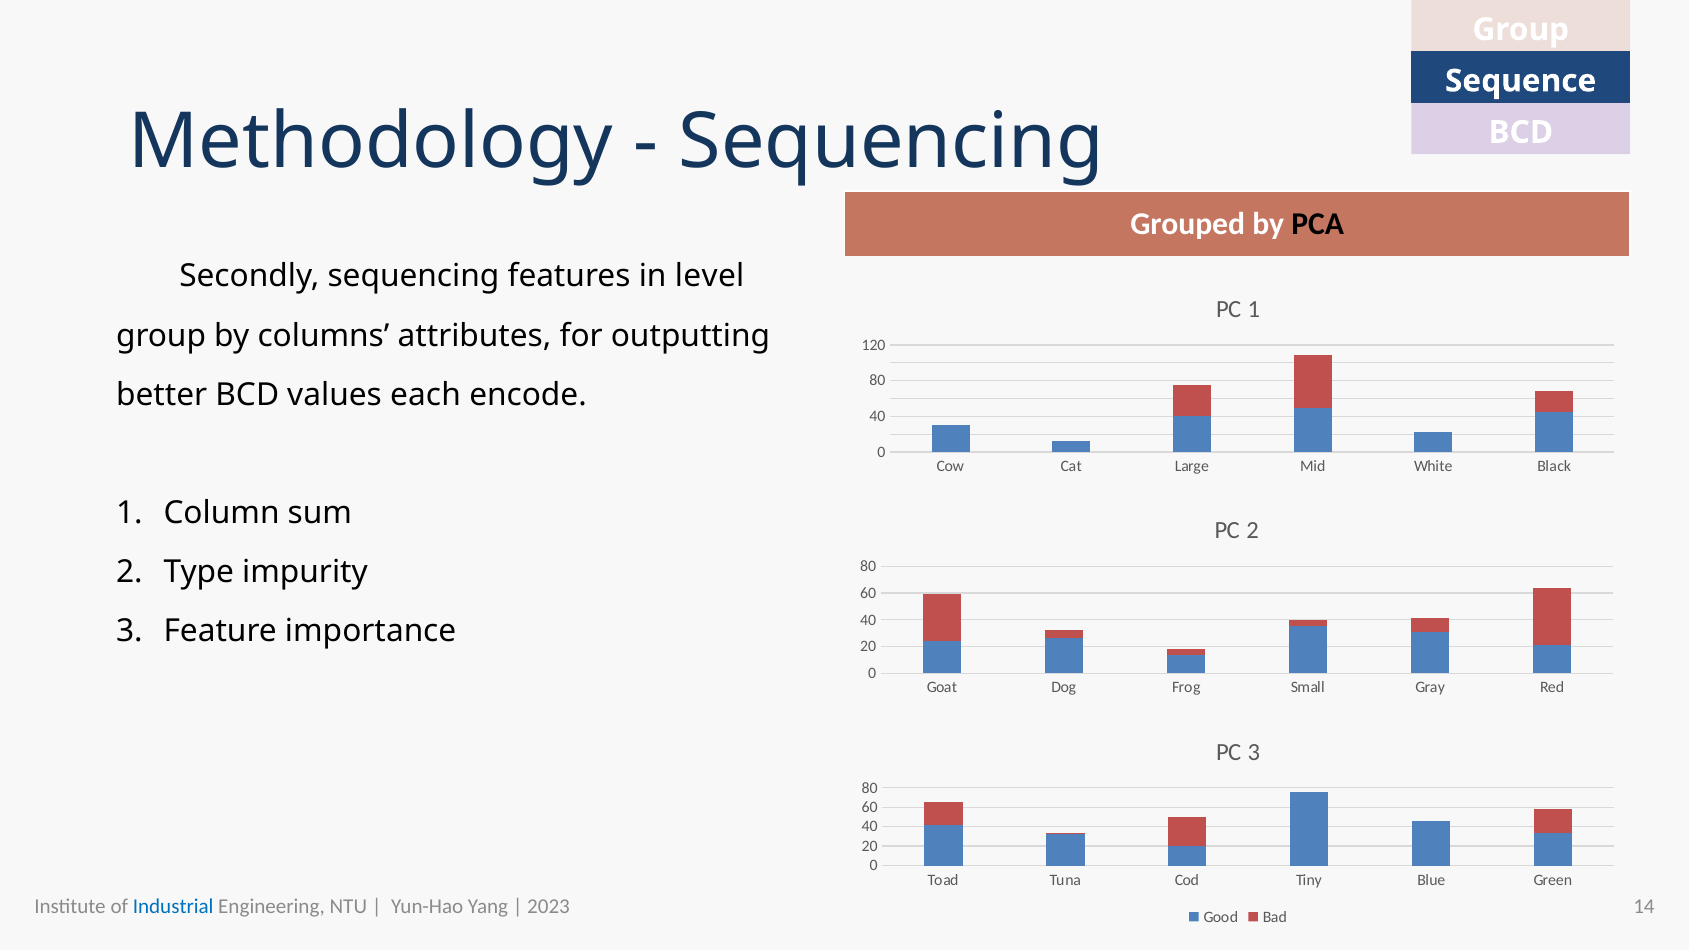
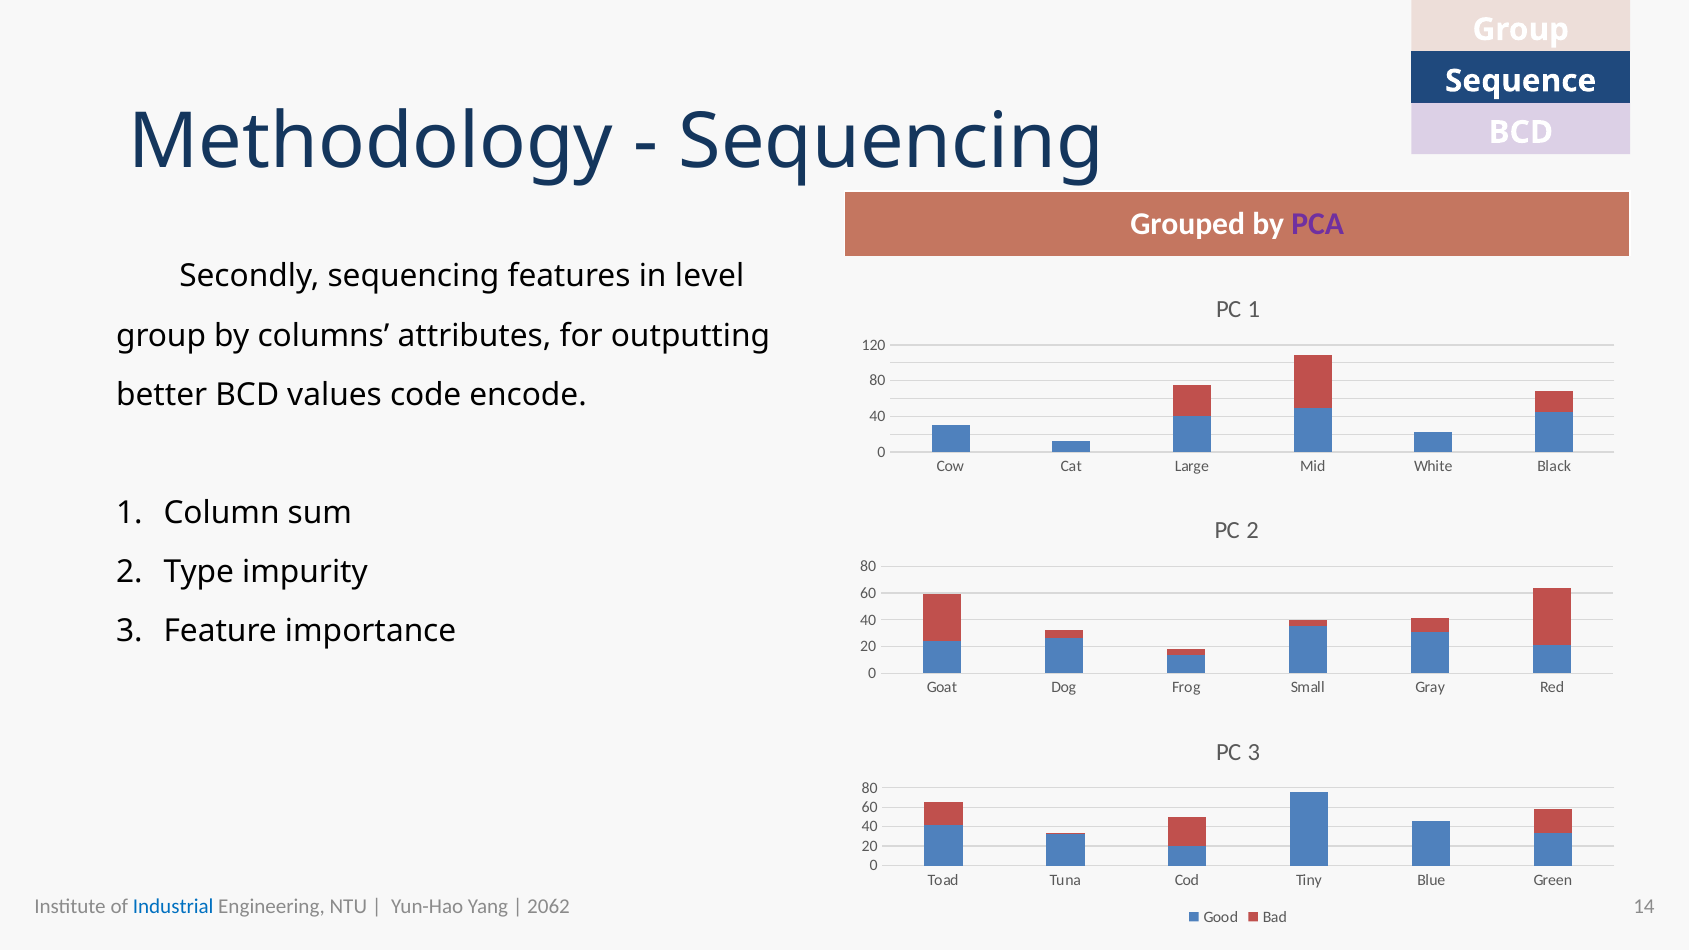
PCA colour: black -> purple
each: each -> code
2023: 2023 -> 2062
